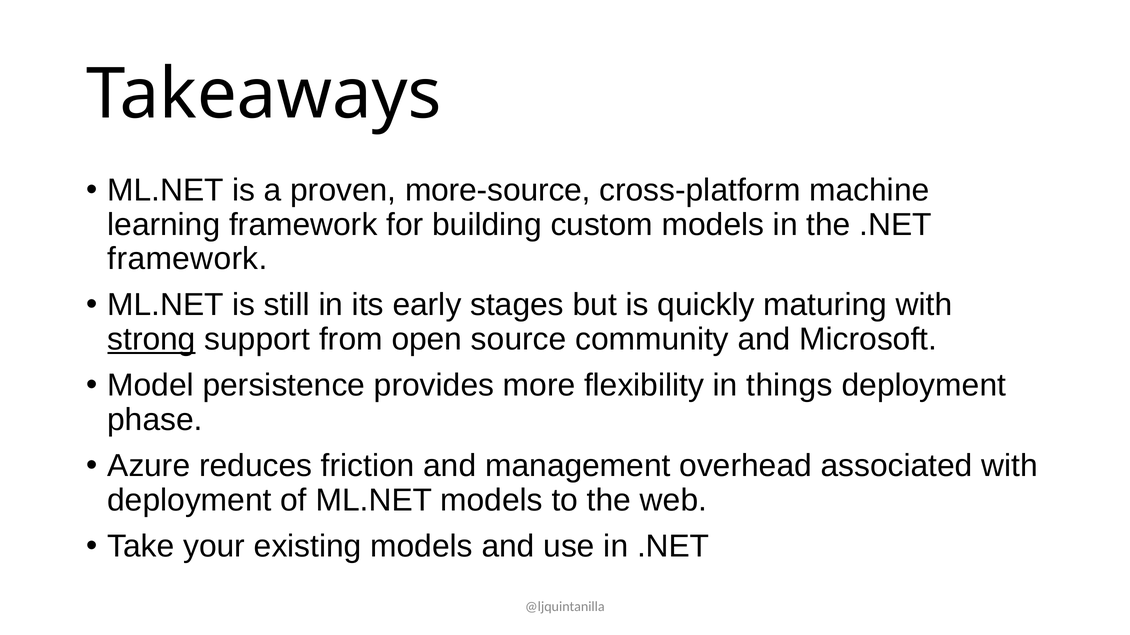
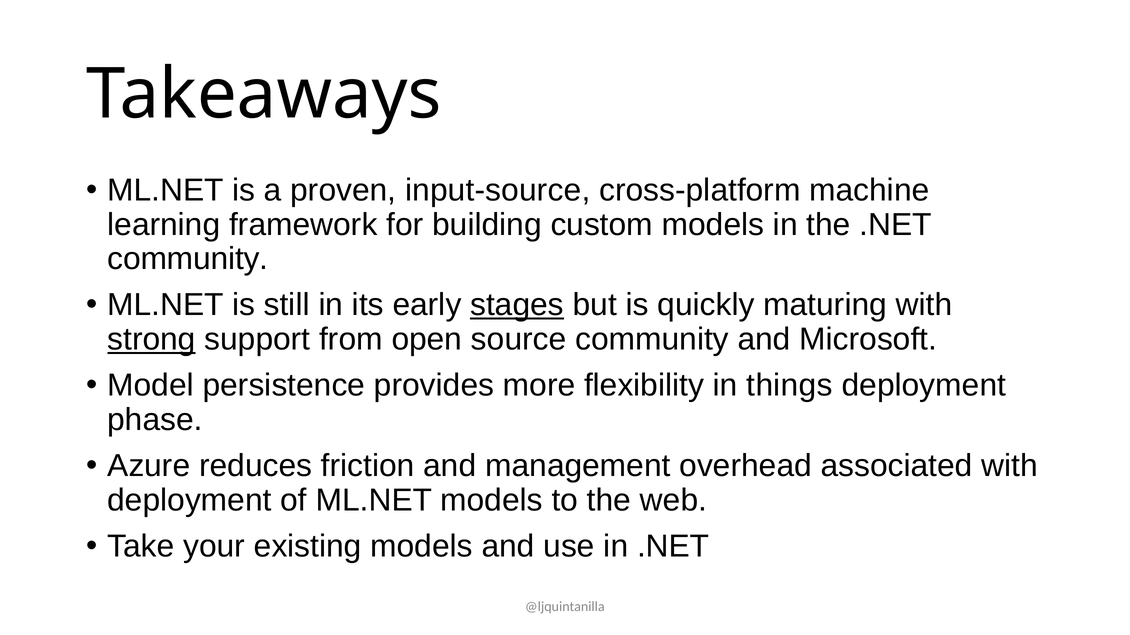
more-source: more-source -> input-source
framework at (187, 259): framework -> community
stages underline: none -> present
